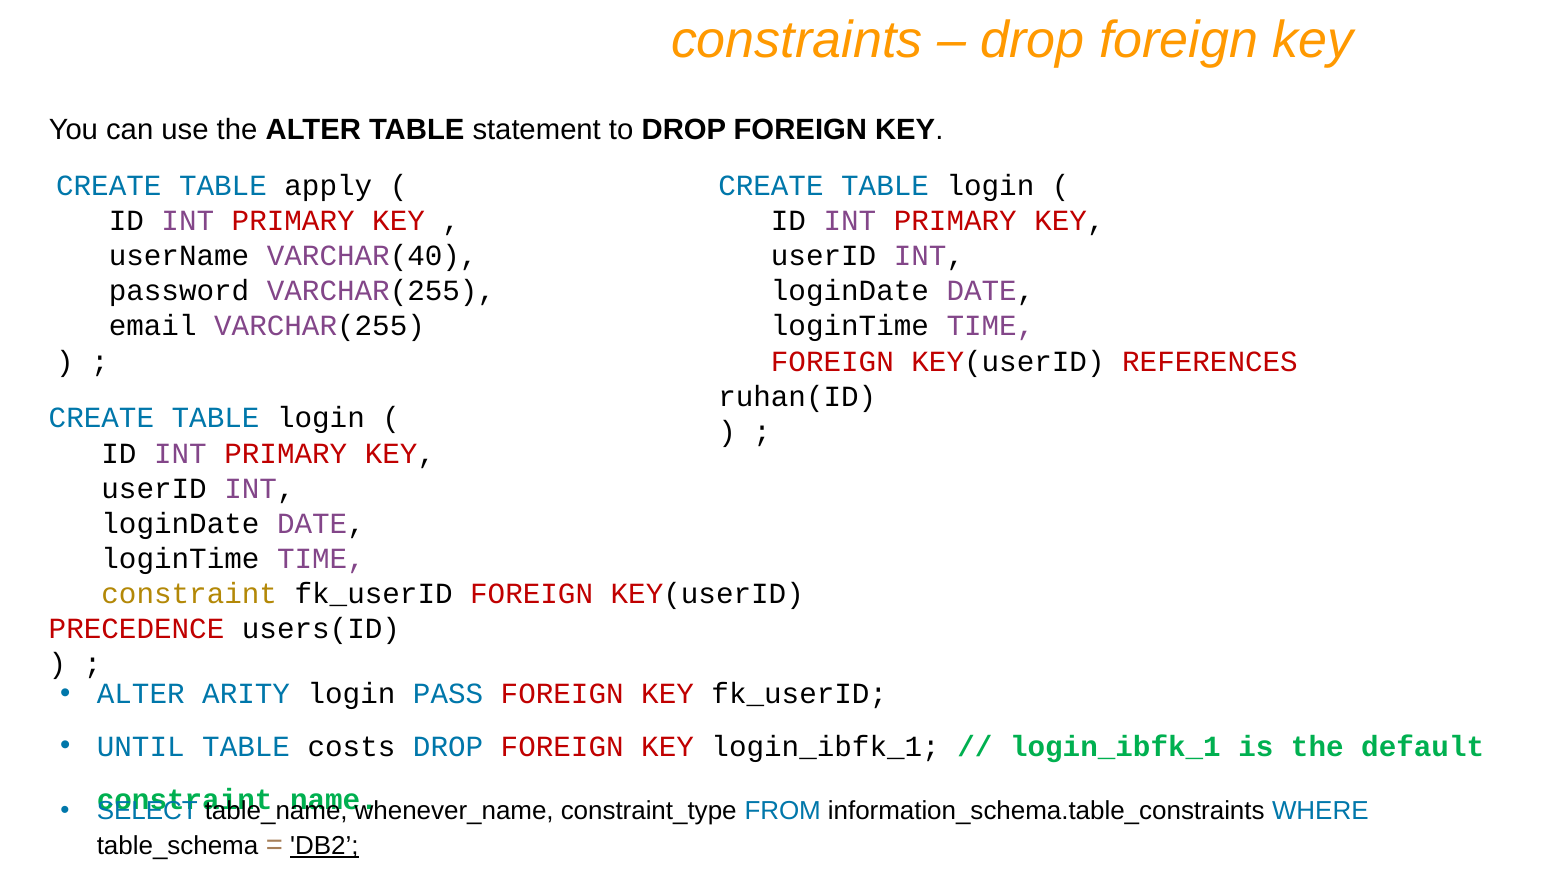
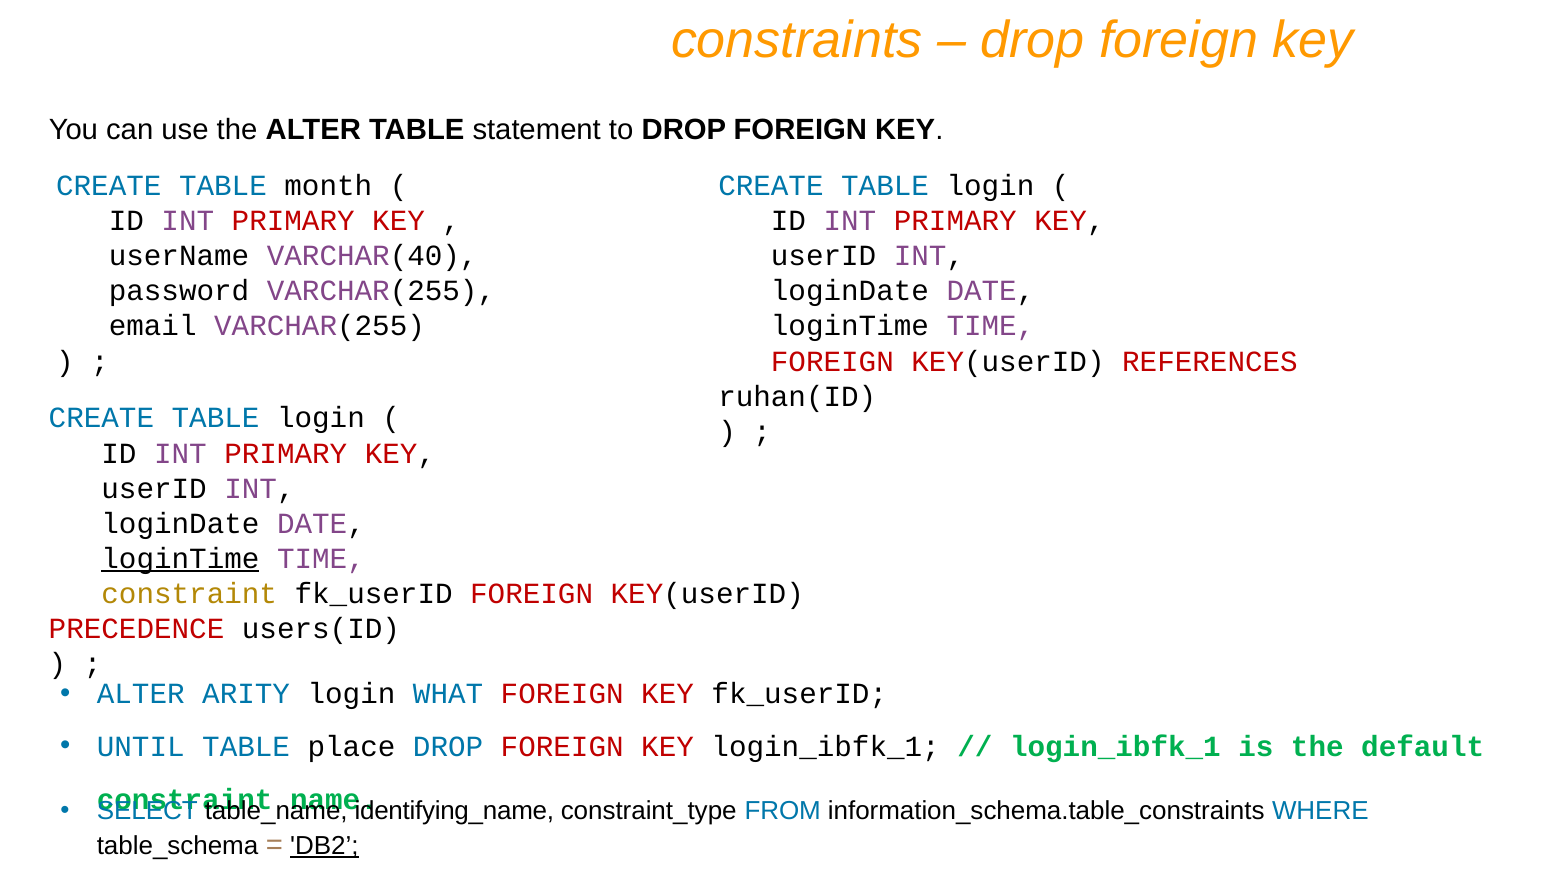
apply: apply -> month
loginTime at (180, 559) underline: none -> present
PASS: PASS -> WHAT
costs: costs -> place
whenever_name: whenever_name -> identifying_name
